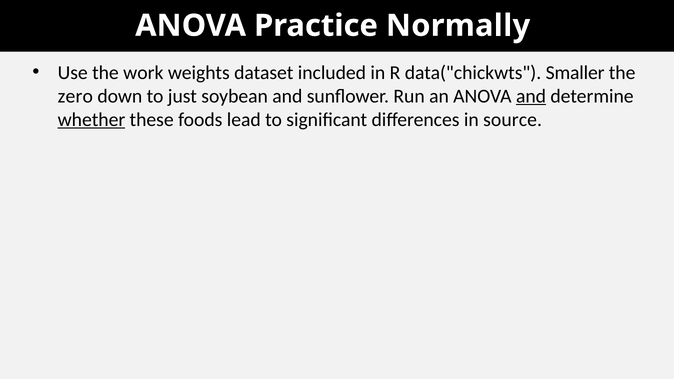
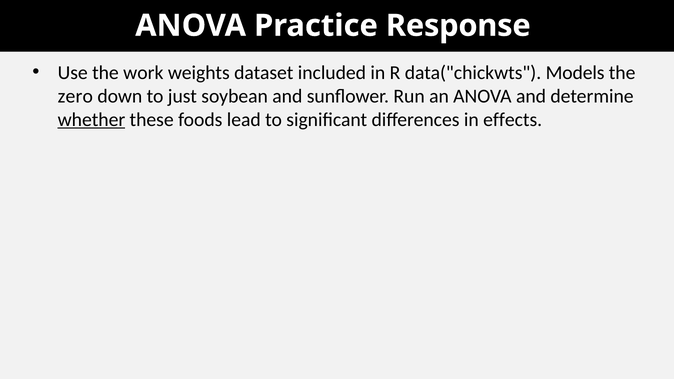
Normally: Normally -> Response
Smaller: Smaller -> Models
and at (531, 96) underline: present -> none
source: source -> effects
